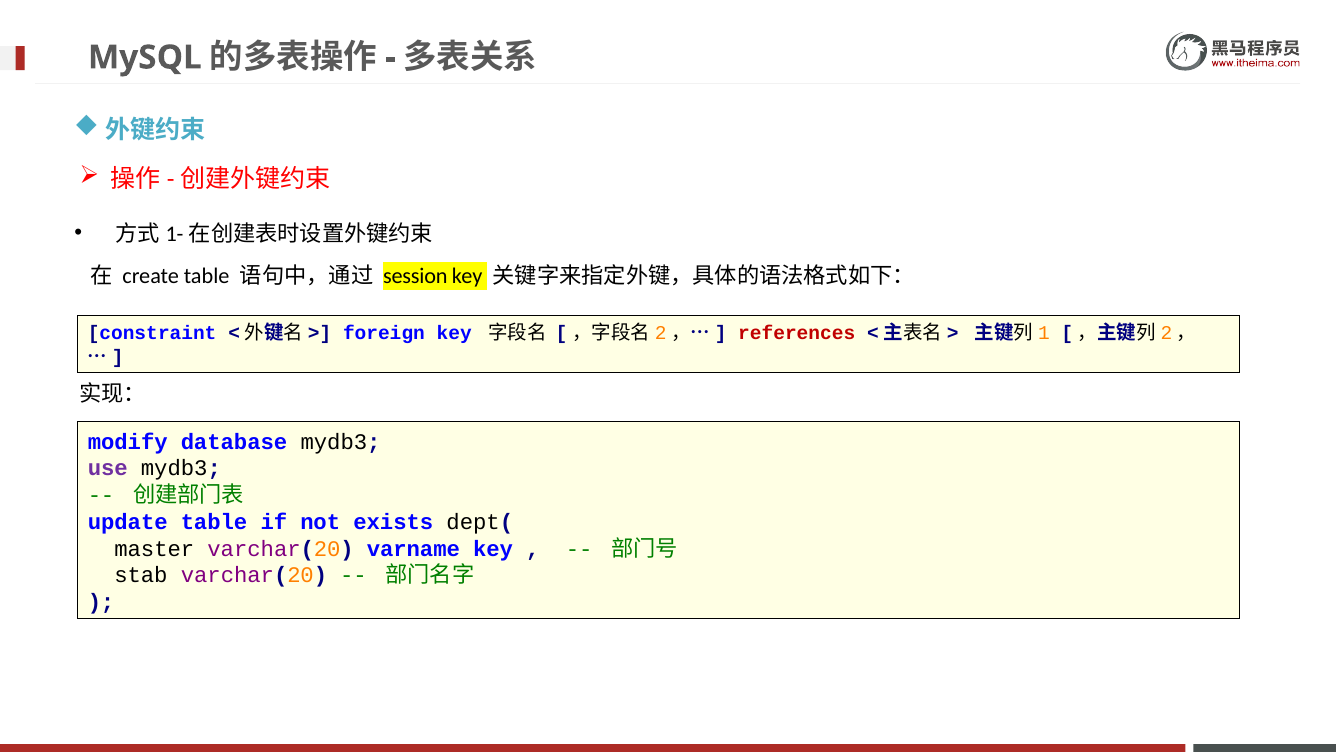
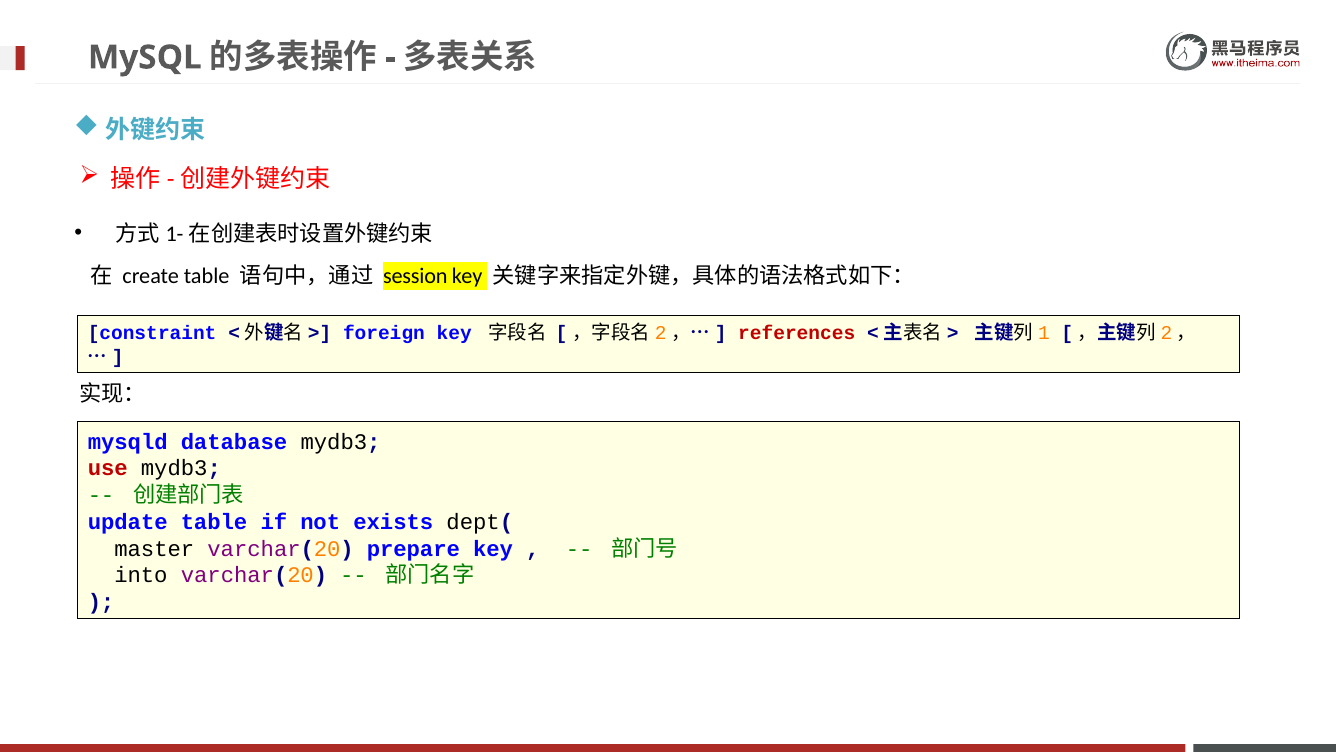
modify: modify -> mysqld
use colour: purple -> red
varname: varname -> prepare
stab: stab -> into
